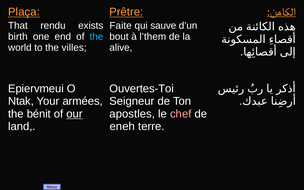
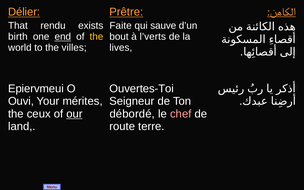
Plaça: Plaça -> Délier
end underline: none -> present
the at (96, 37) colour: light blue -> yellow
l’them: l’them -> l’verts
alive: alive -> lives
Ntak: Ntak -> Ouvi
armées: armées -> mérites
bénit: bénit -> ceux
apostles: apostles -> débordé
eneh: eneh -> route
